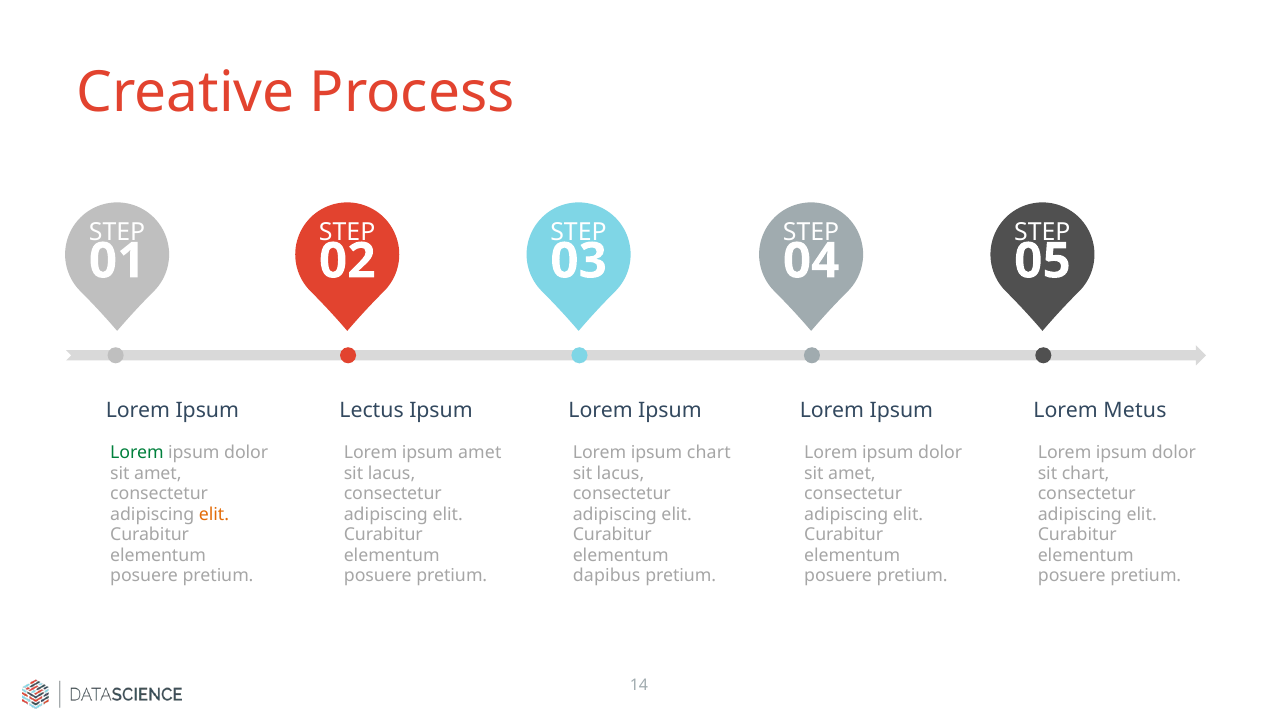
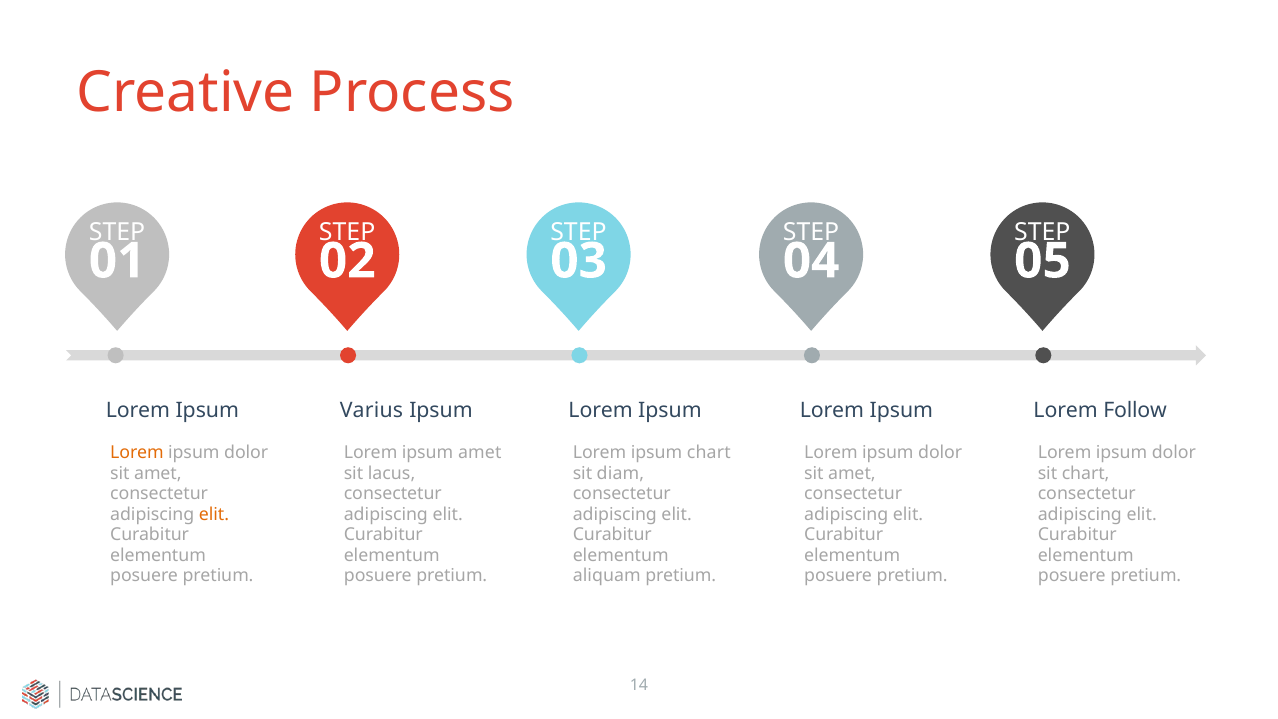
Lectus: Lectus -> Varius
Metus: Metus -> Follow
Lorem at (137, 453) colour: green -> orange
lacus at (621, 473): lacus -> diam
dapibus: dapibus -> aliquam
